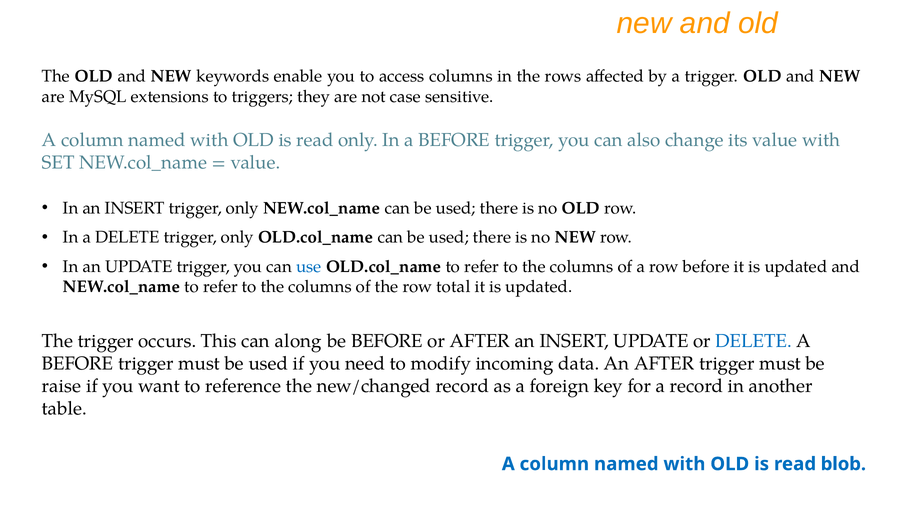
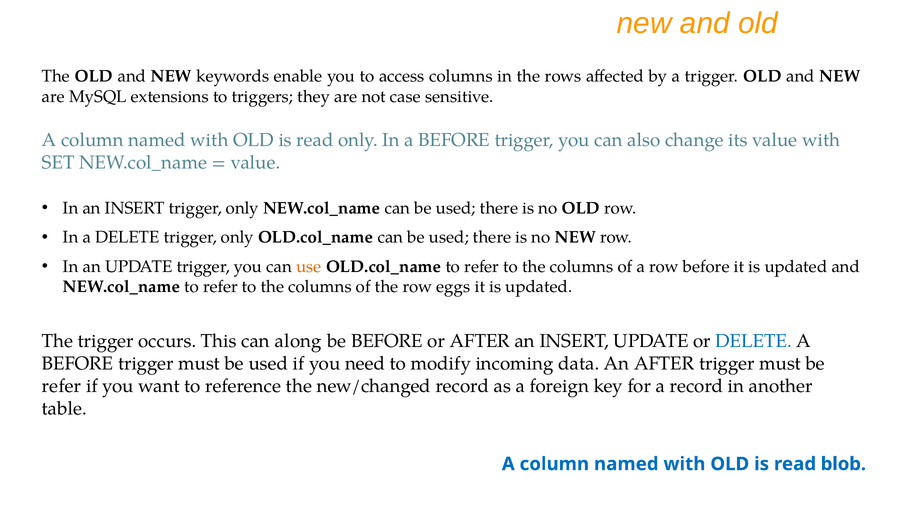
use colour: blue -> orange
total: total -> eggs
raise at (62, 386): raise -> refer
